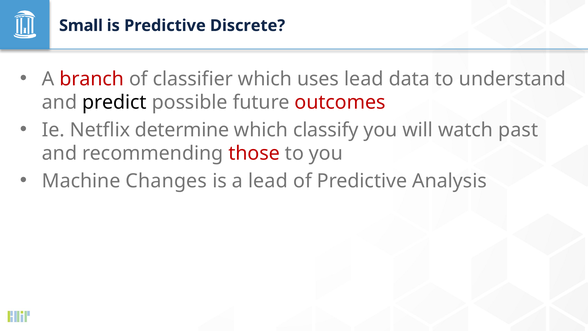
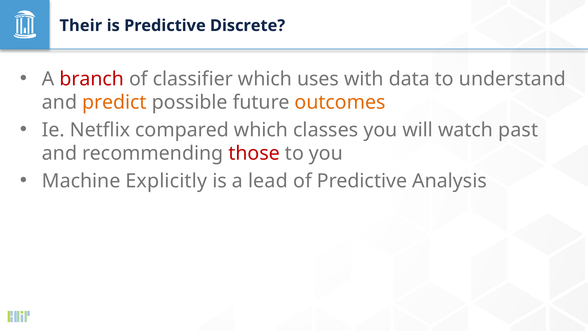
Small: Small -> Their
uses lead: lead -> with
predict colour: black -> orange
outcomes colour: red -> orange
determine: determine -> compared
classify: classify -> classes
Changes: Changes -> Explicitly
